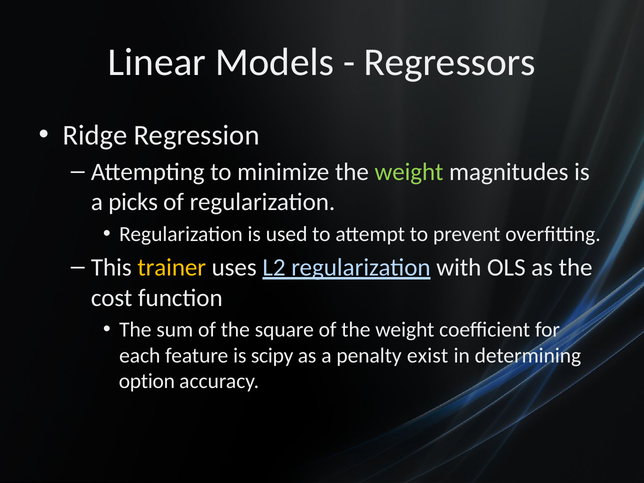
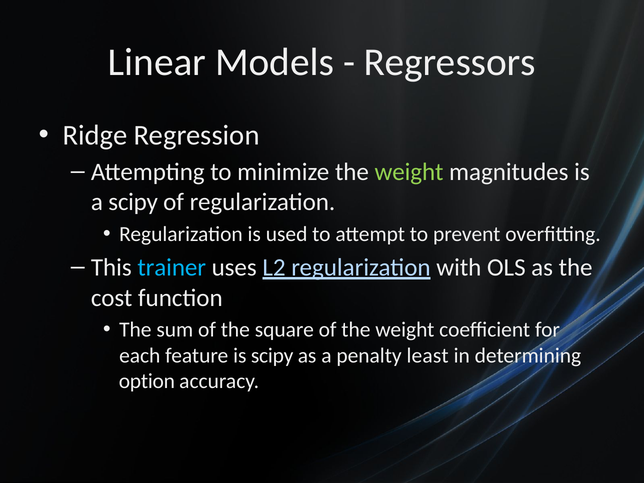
a picks: picks -> scipy
trainer colour: yellow -> light blue
exist: exist -> least
